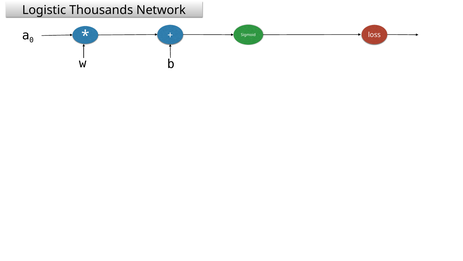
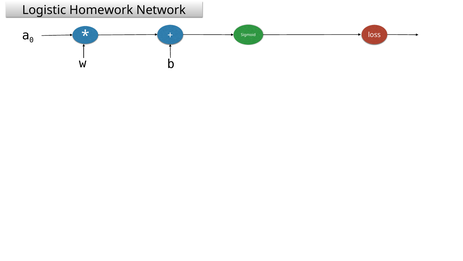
Thousands: Thousands -> Homework
